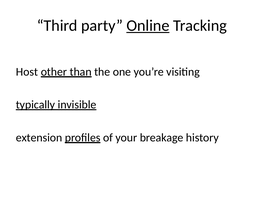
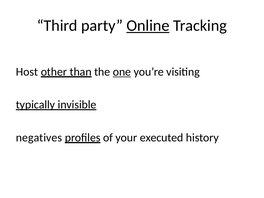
one underline: none -> present
extension: extension -> negatives
breakage: breakage -> executed
